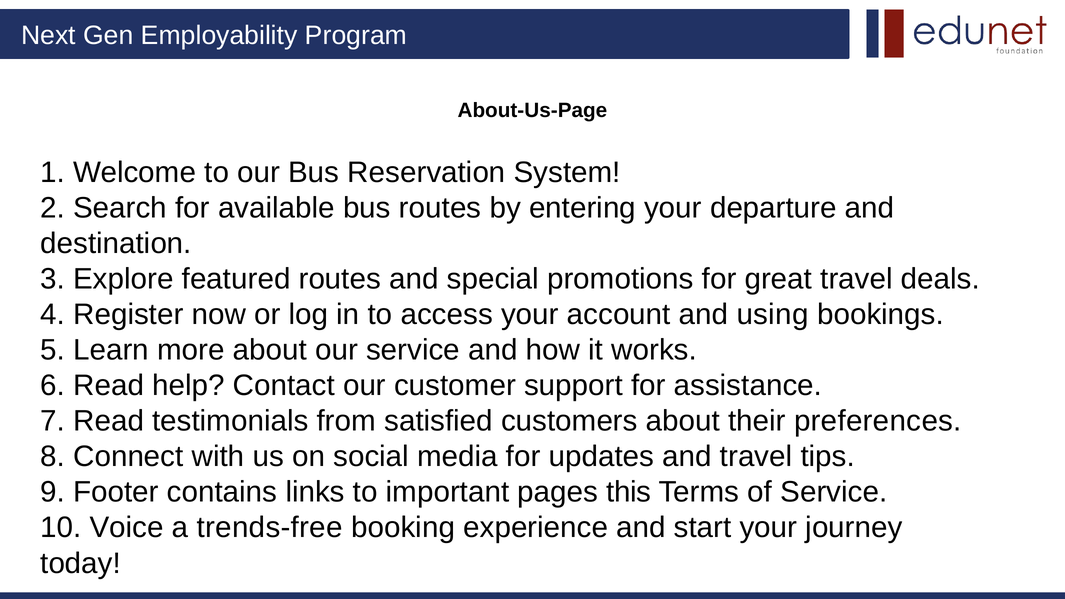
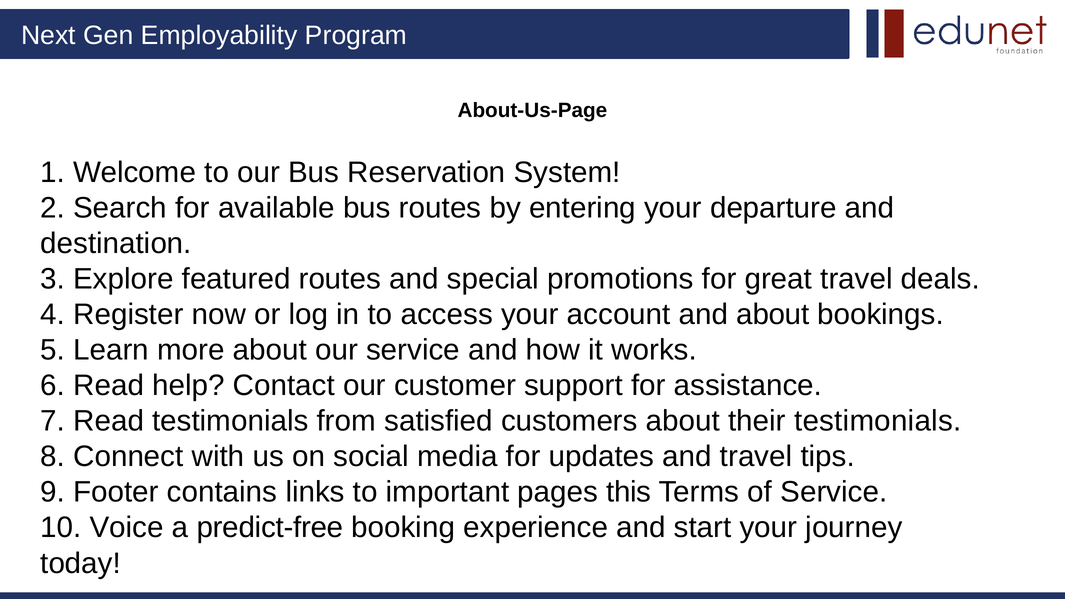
and using: using -> about
their preferences: preferences -> testimonials
trends-free: trends-free -> predict-free
